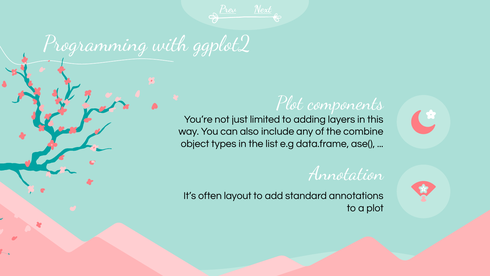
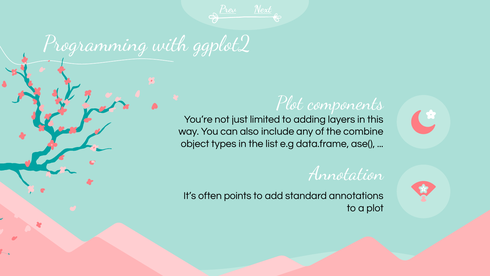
layout: layout -> points
